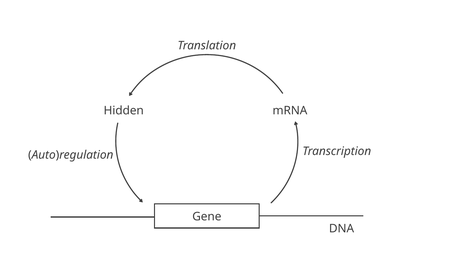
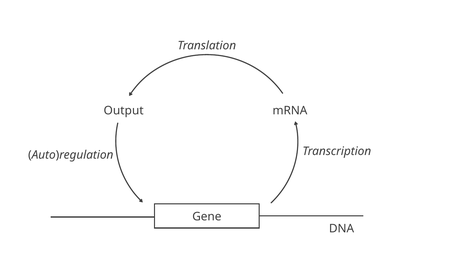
Hidden: Hidden -> Output
